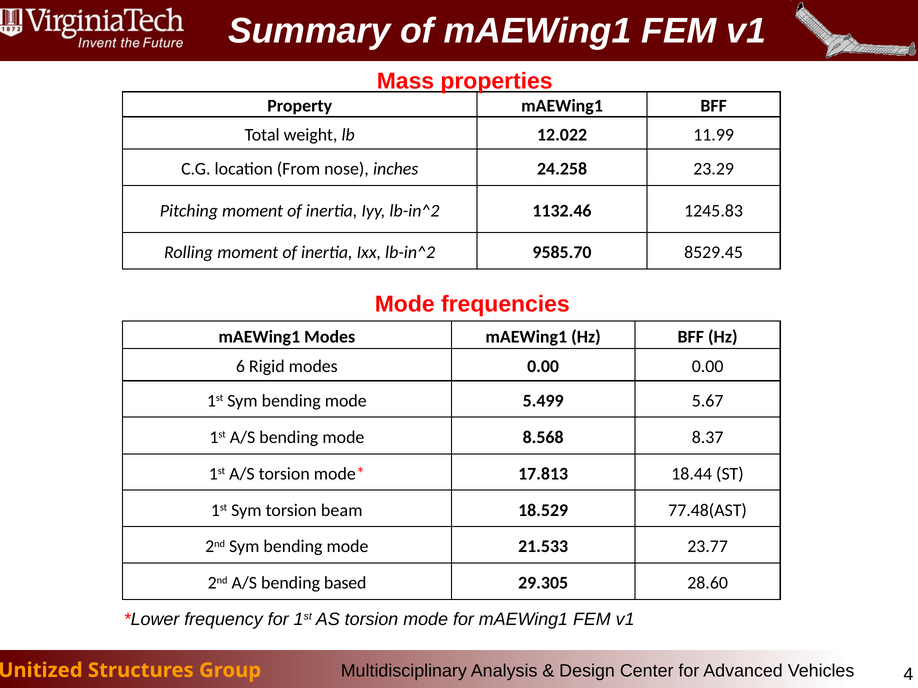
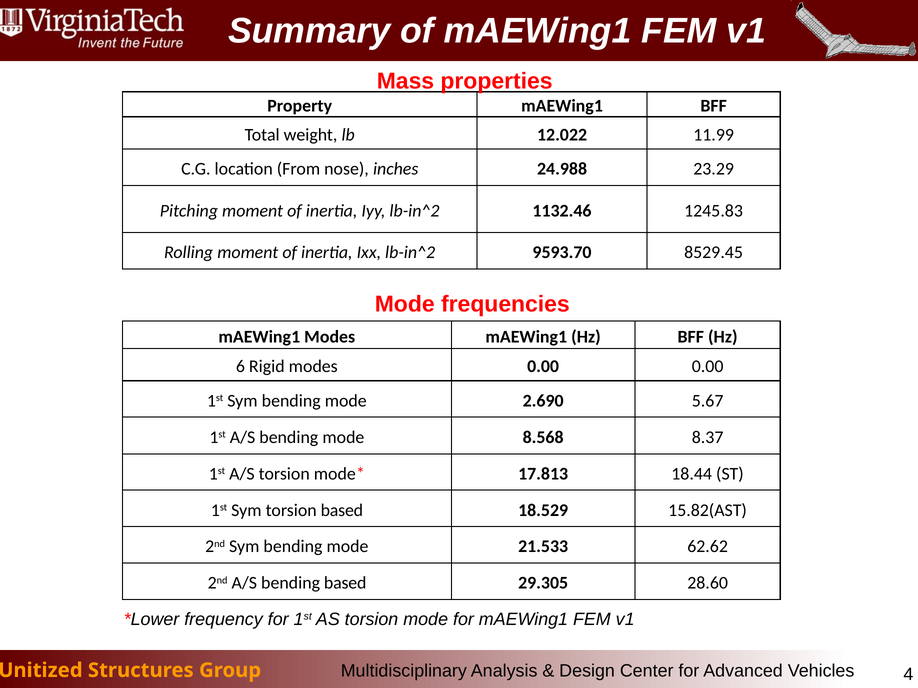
24.258: 24.258 -> 24.988
9585.70: 9585.70 -> 9593.70
5.499: 5.499 -> 2.690
torsion beam: beam -> based
77.48(AST: 77.48(AST -> 15.82(AST
23.77: 23.77 -> 62.62
